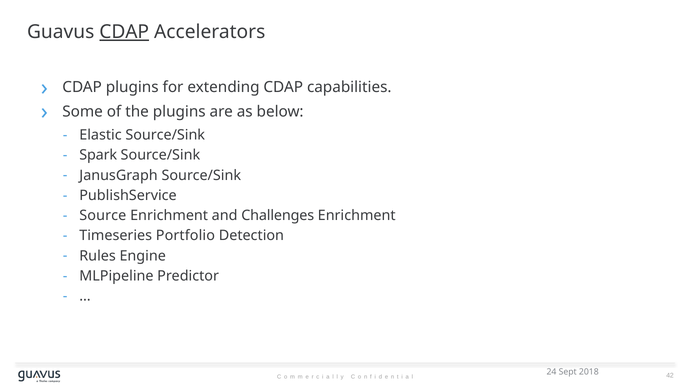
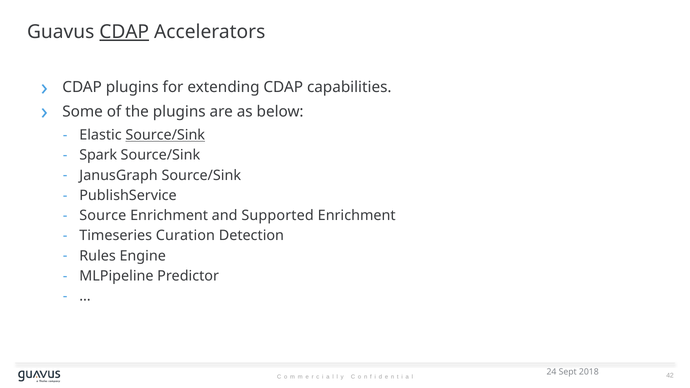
Source/Sink at (165, 135) underline: none -> present
Challenges: Challenges -> Supported
Portfolio: Portfolio -> Curation
